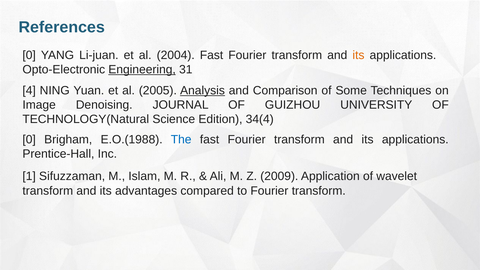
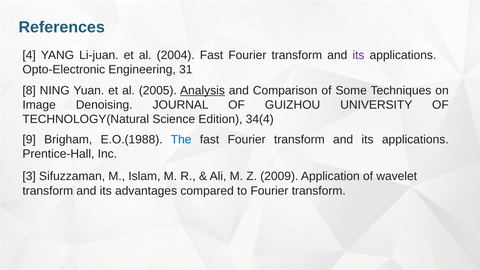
0 at (29, 55): 0 -> 4
its at (358, 55) colour: orange -> purple
Engineering underline: present -> none
4: 4 -> 8
0 at (29, 140): 0 -> 9
1: 1 -> 3
